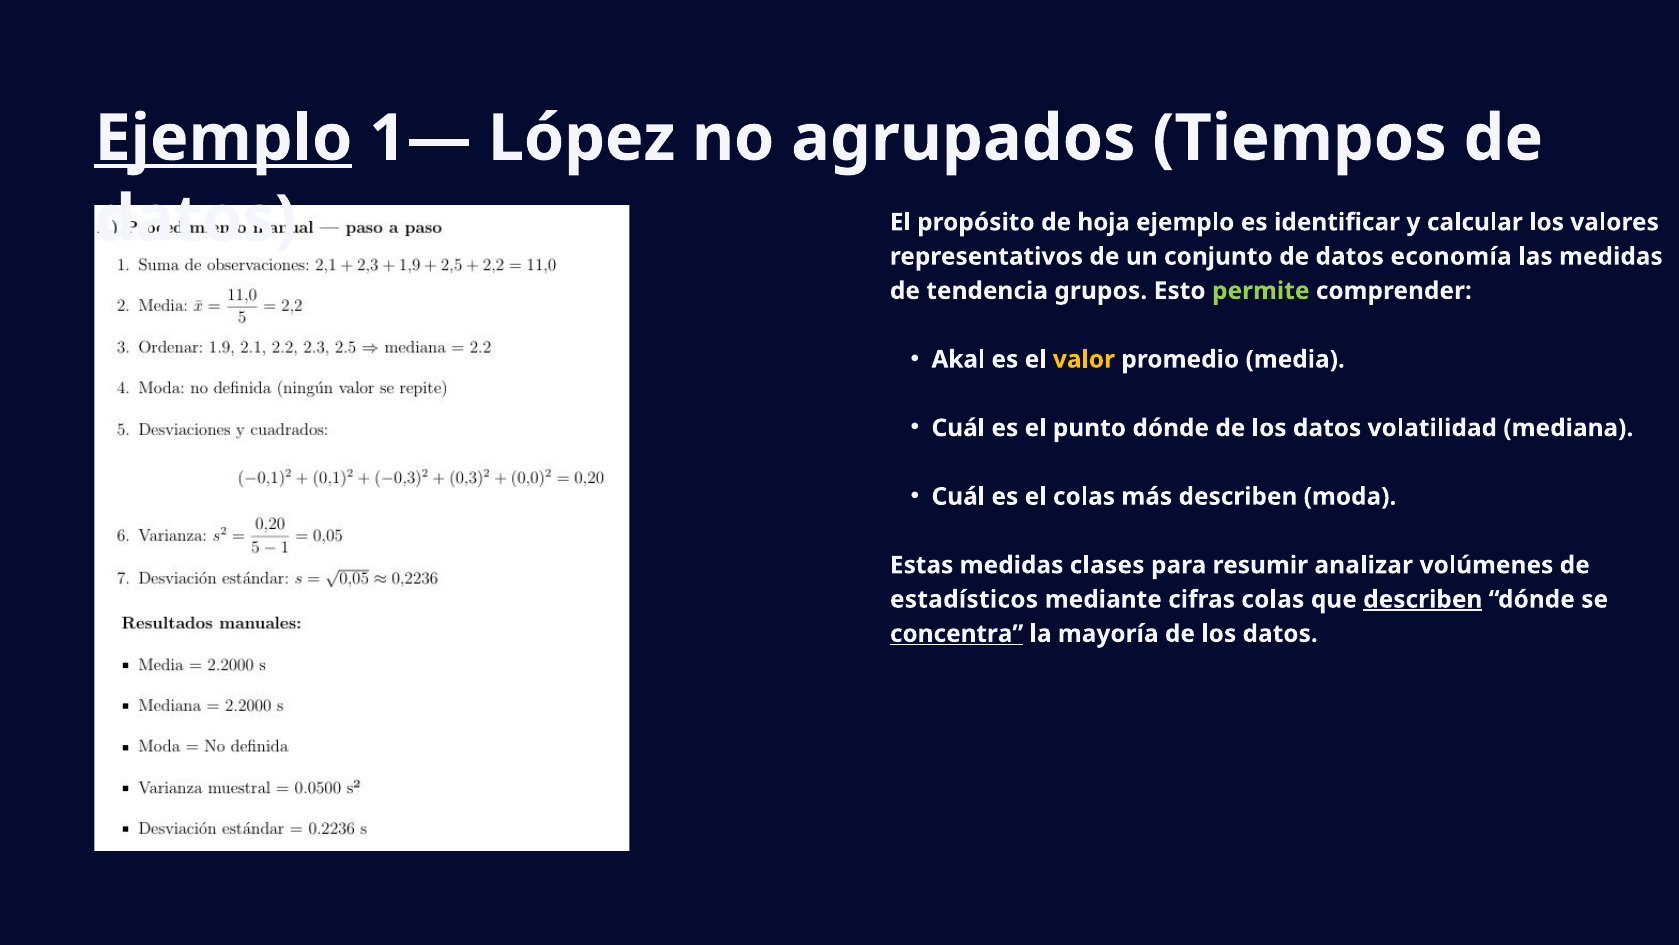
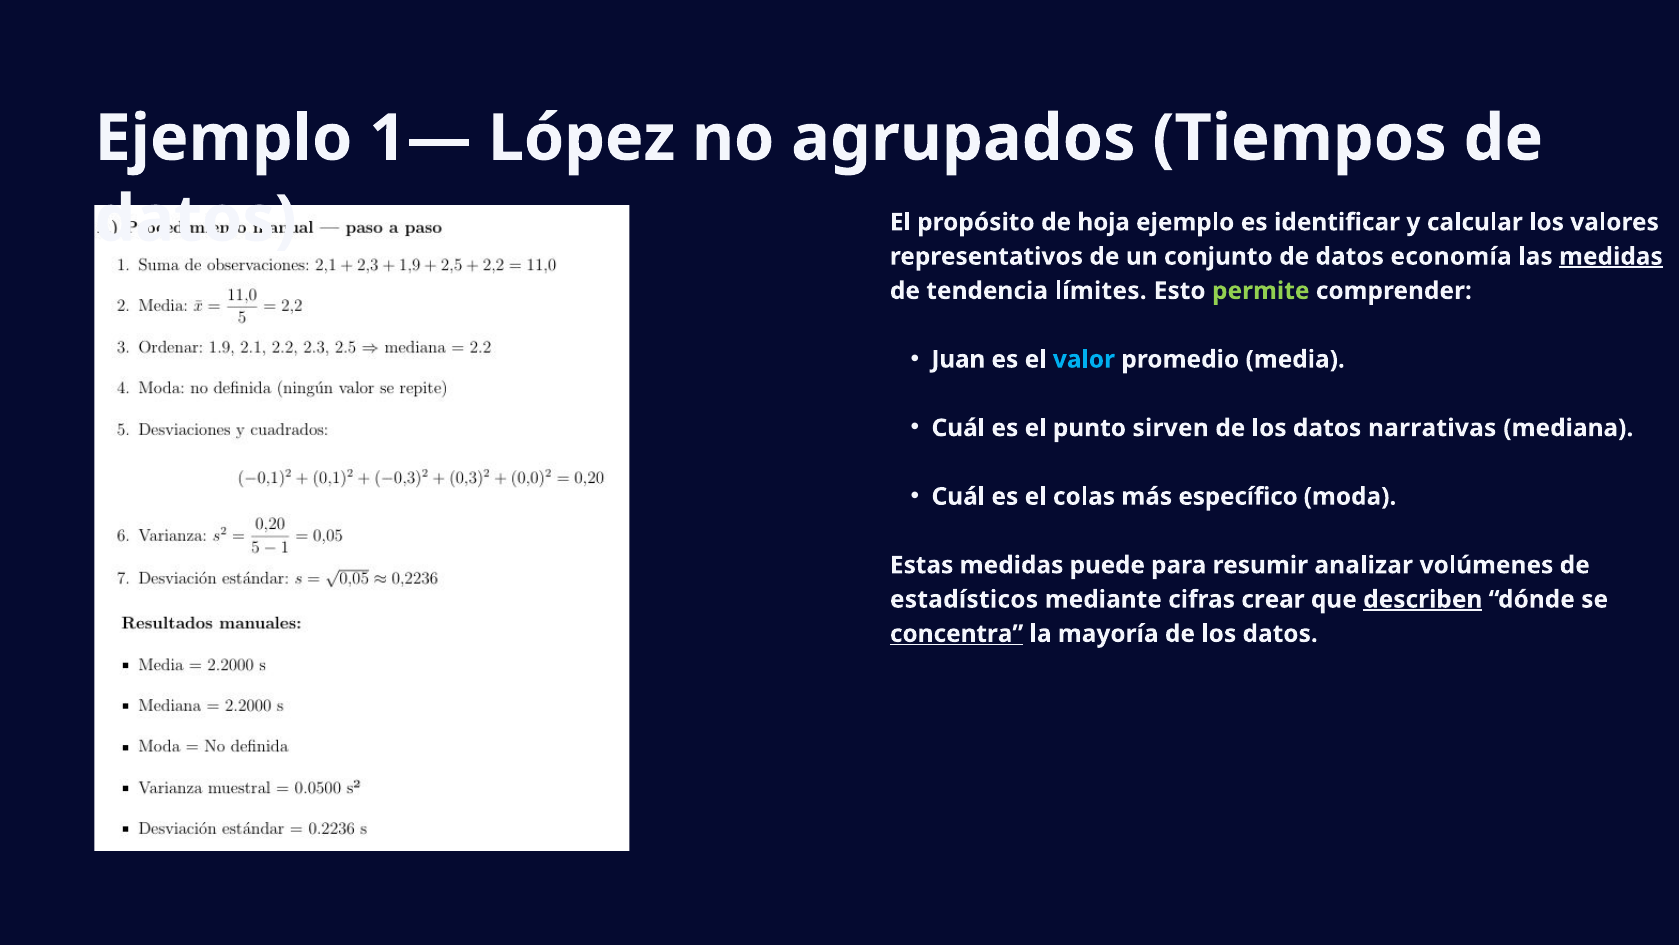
Ejemplo at (223, 138) underline: present -> none
medidas at (1611, 256) underline: none -> present
grupos: grupos -> límites
Akal: Akal -> Juan
valor colour: yellow -> light blue
punto dónde: dónde -> sirven
volatilidad: volatilidad -> narrativas
más describen: describen -> específico
clases: clases -> puede
cifras colas: colas -> crear
